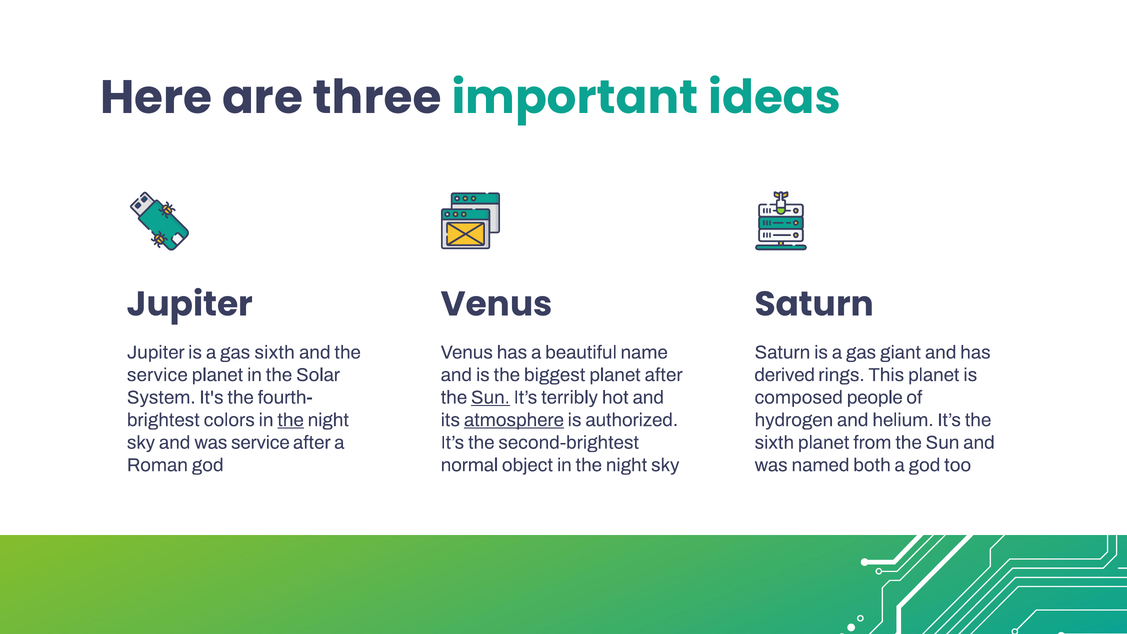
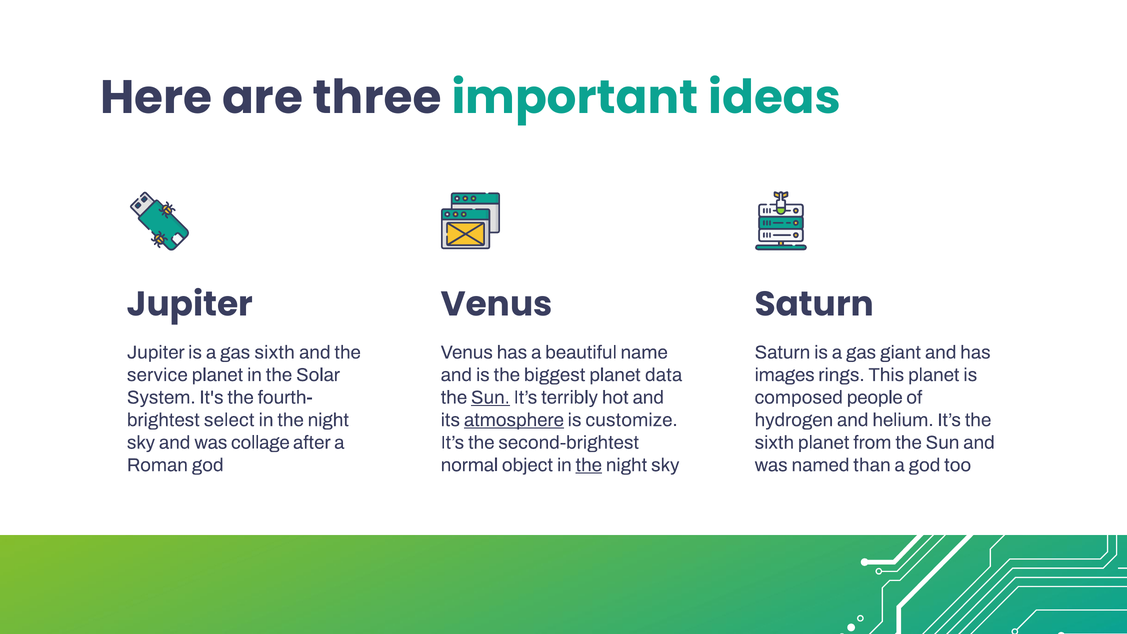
planet after: after -> data
derived: derived -> images
colors: colors -> select
the at (291, 420) underline: present -> none
authorized: authorized -> customize
was service: service -> collage
the at (589, 465) underline: none -> present
both: both -> than
